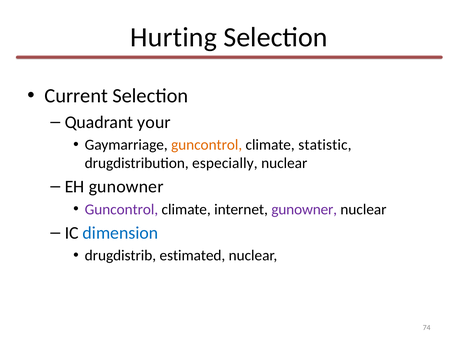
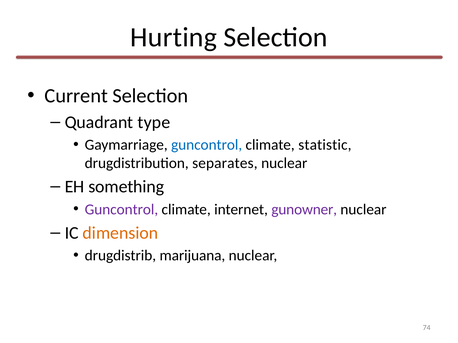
your: your -> type
guncontrol at (207, 145) colour: orange -> blue
especially: especially -> separates
EH gunowner: gunowner -> something
dimension colour: blue -> orange
estimated: estimated -> marijuana
